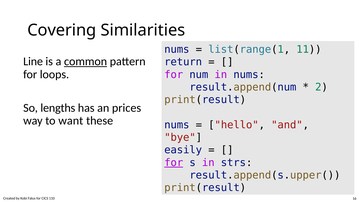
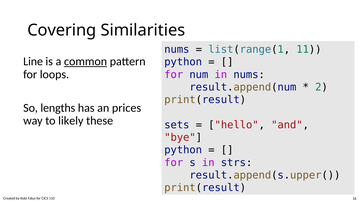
return at (183, 62): return -> python
want: want -> likely
nums at (177, 125): nums -> sets
easily at (183, 150): easily -> python
for at (174, 163) underline: present -> none
